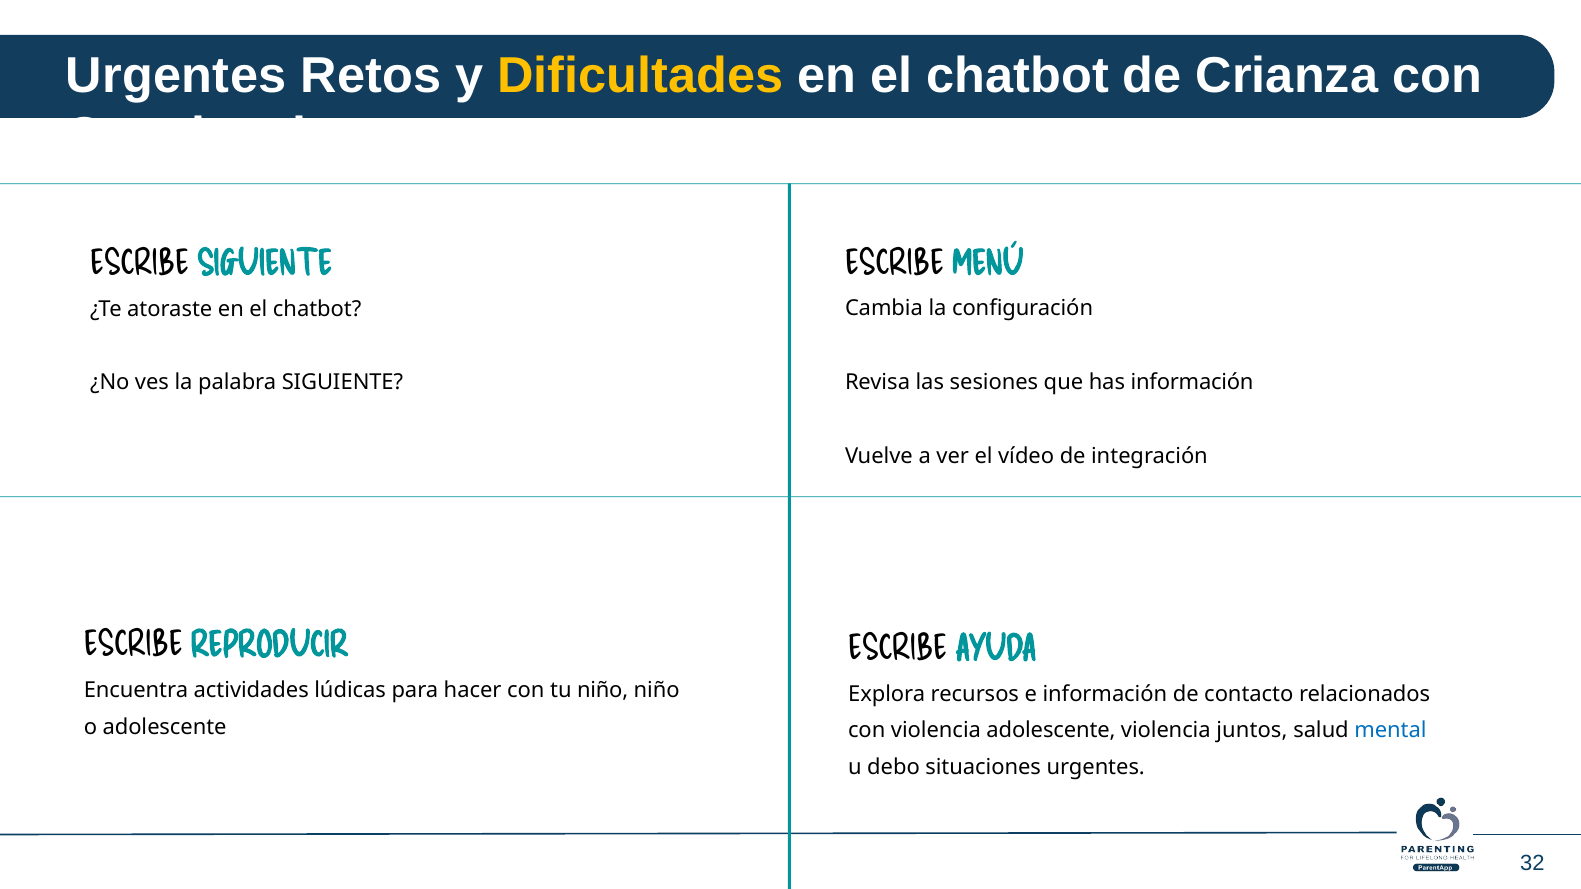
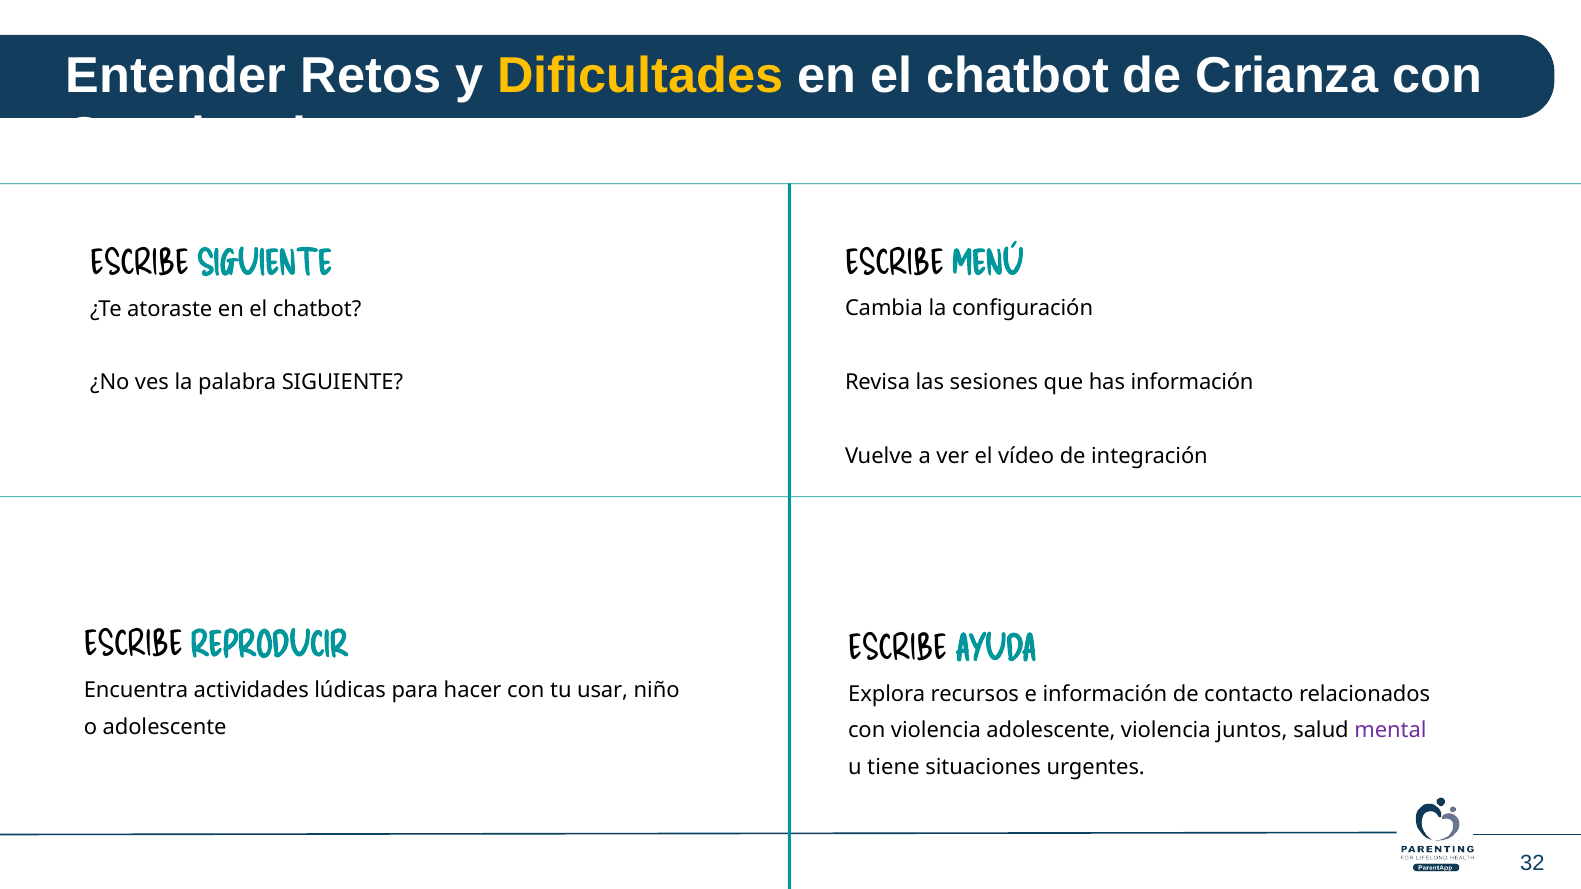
Urgentes at (176, 76): Urgentes -> Entender
tu niño: niño -> usar
mental colour: blue -> purple
debo: debo -> tiene
